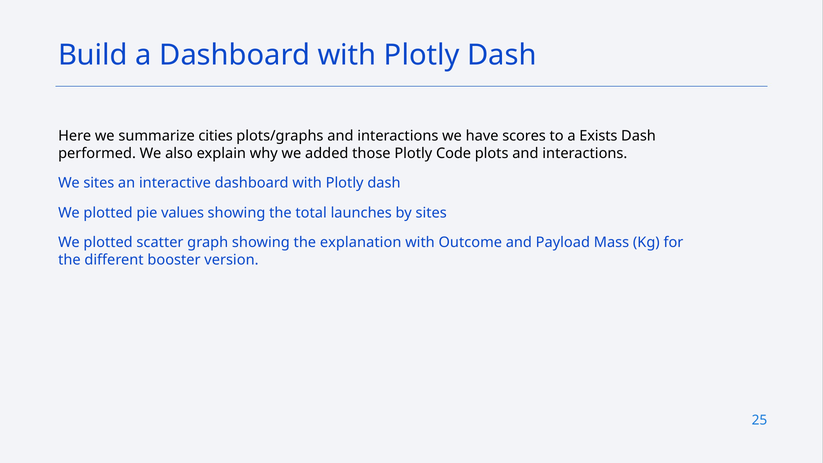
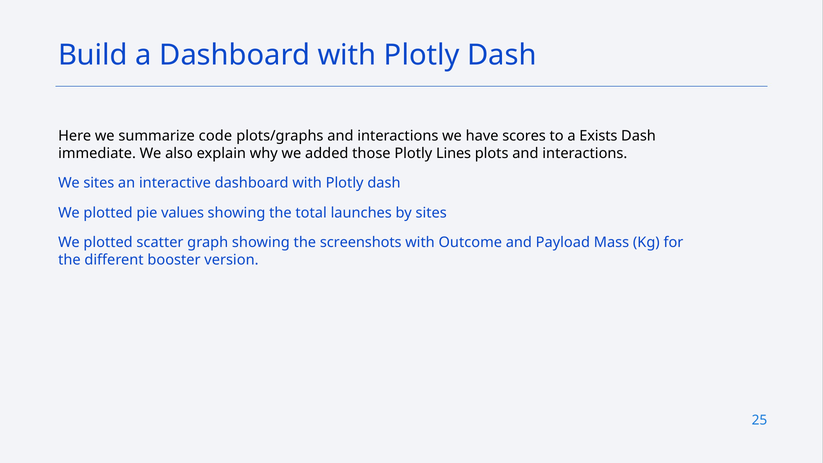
cities: cities -> code
performed: performed -> immediate
Code: Code -> Lines
explanation: explanation -> screenshots
